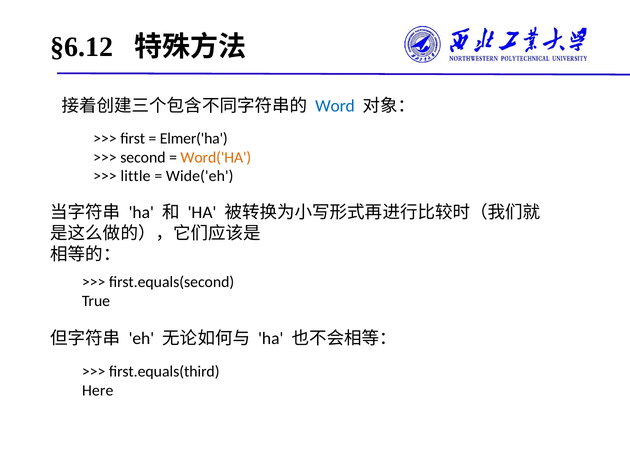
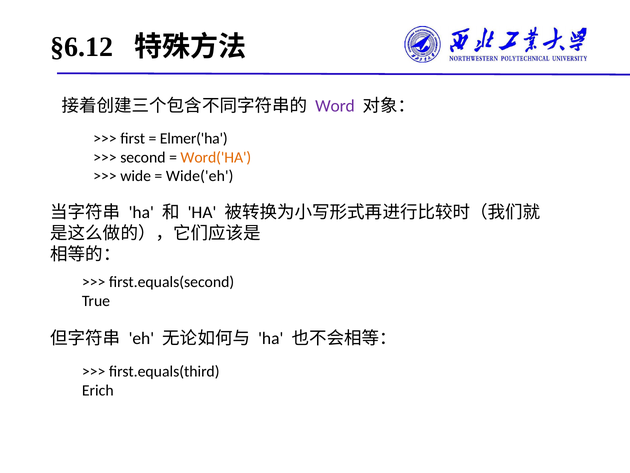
Word colour: blue -> purple
little: little -> wide
Here: Here -> Erich
